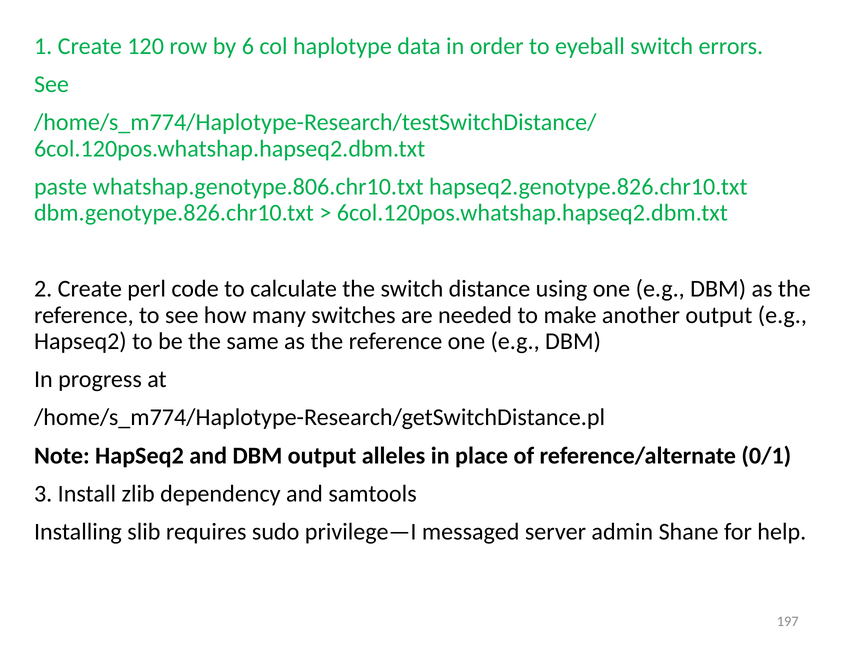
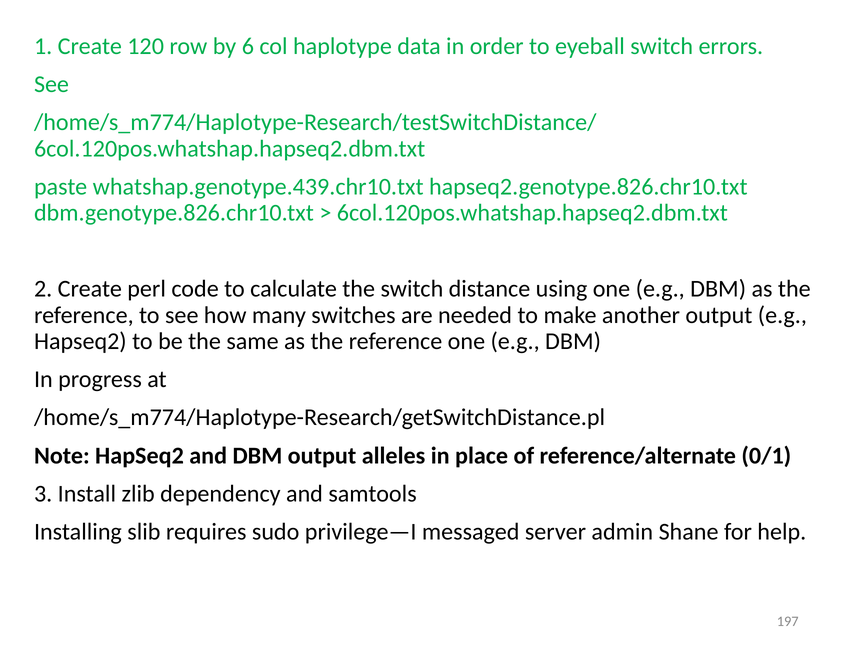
whatshap.genotype.806.chr10.txt: whatshap.genotype.806.chr10.txt -> whatshap.genotype.439.chr10.txt
